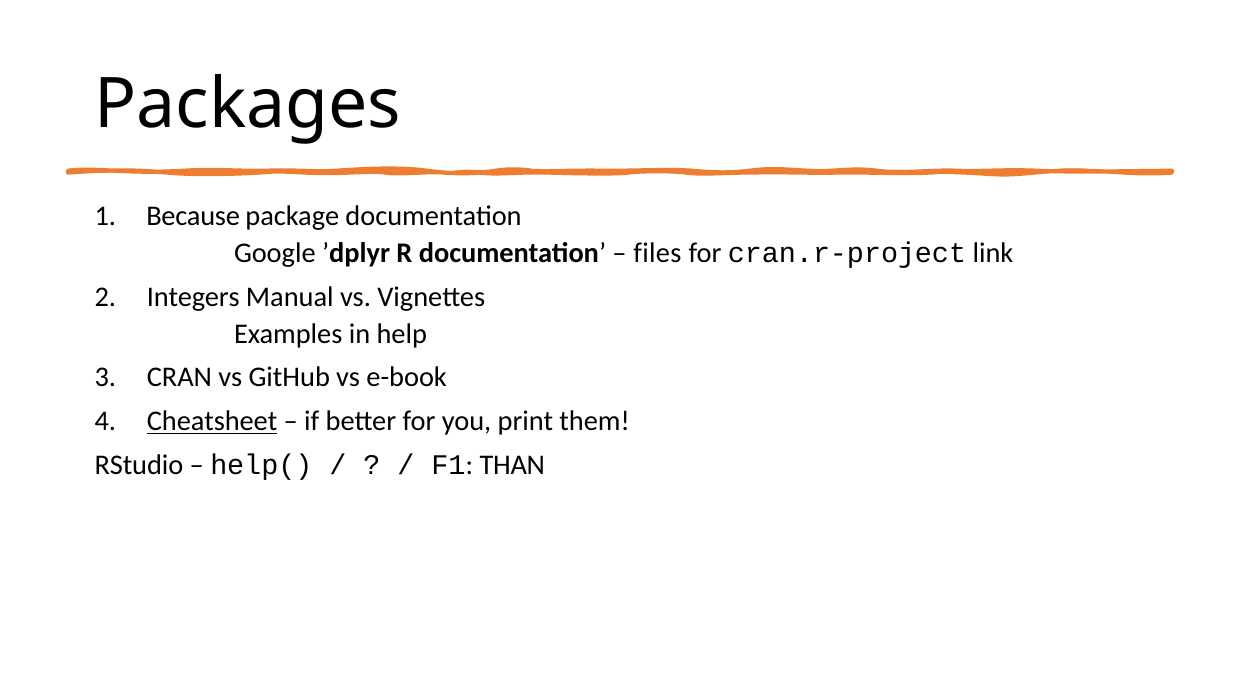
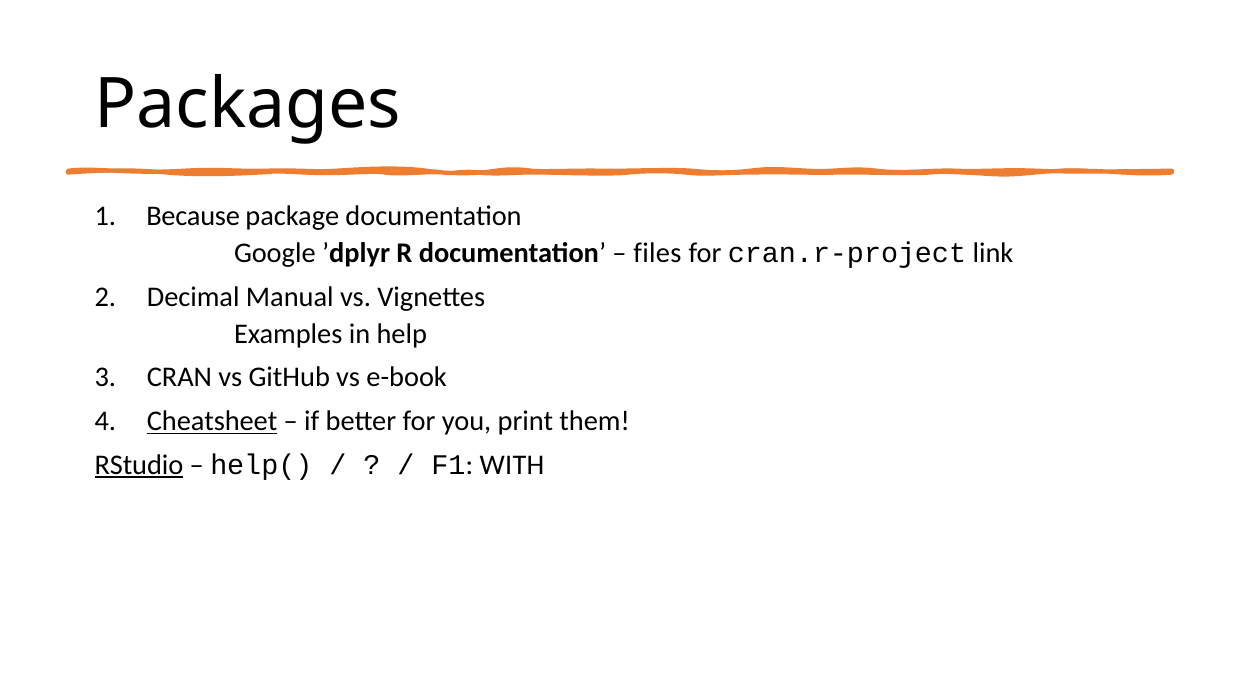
Integers: Integers -> Decimal
RStudio underline: none -> present
THAN: THAN -> WITH
